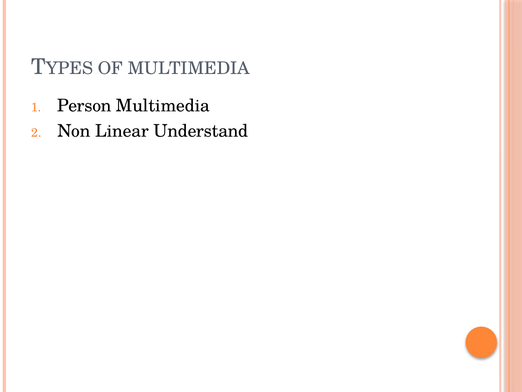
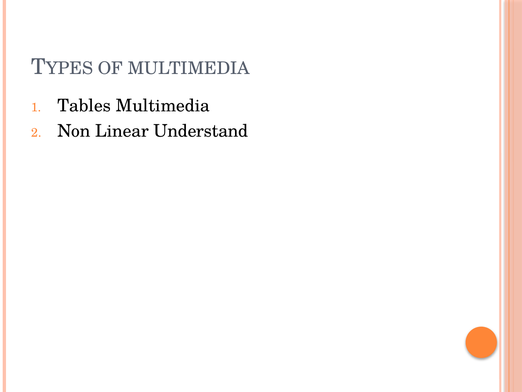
Person: Person -> Tables
